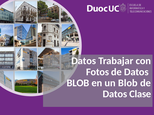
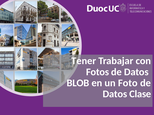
Datos at (84, 61): Datos -> Tener
un Blob: Blob -> Foto
